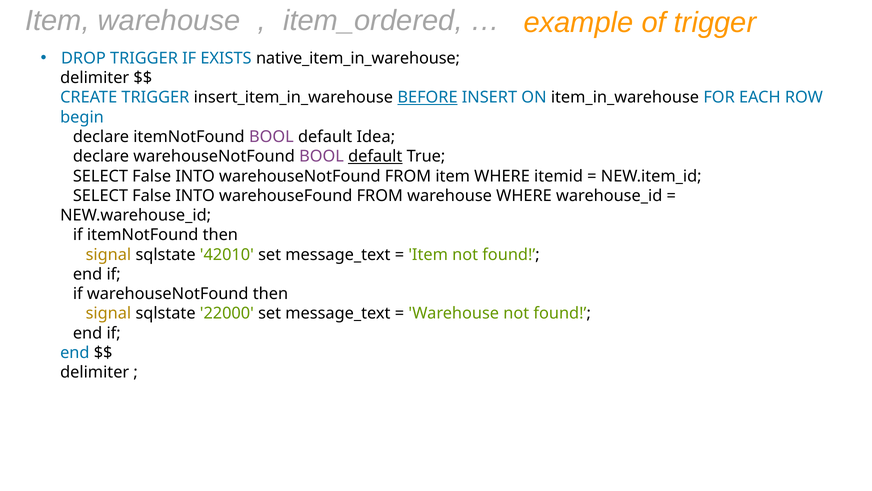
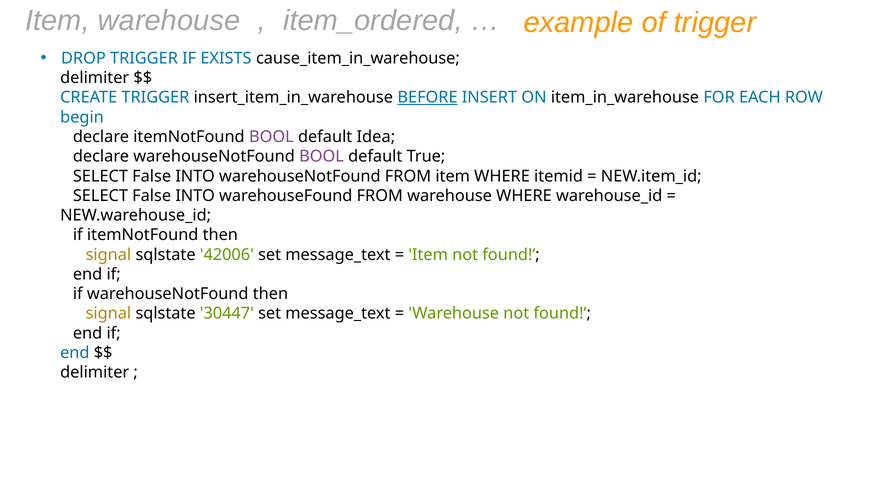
native_item_in_warehouse: native_item_in_warehouse -> cause_item_in_warehouse
default at (375, 156) underline: present -> none
42010: 42010 -> 42006
22000: 22000 -> 30447
